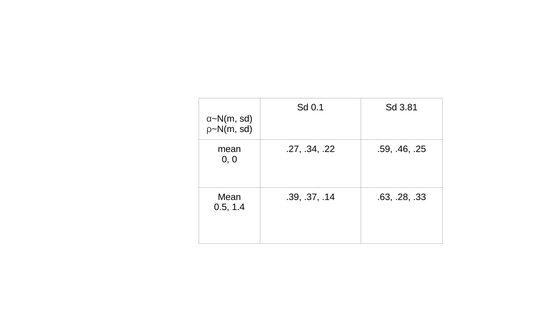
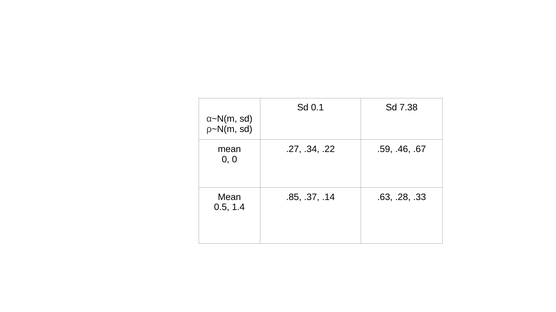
3.81: 3.81 -> 7.38
.25: .25 -> .67
.39: .39 -> .85
